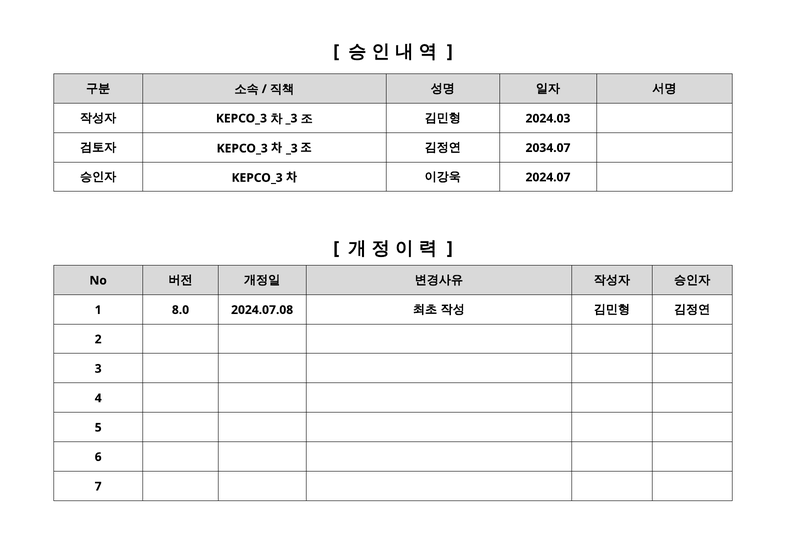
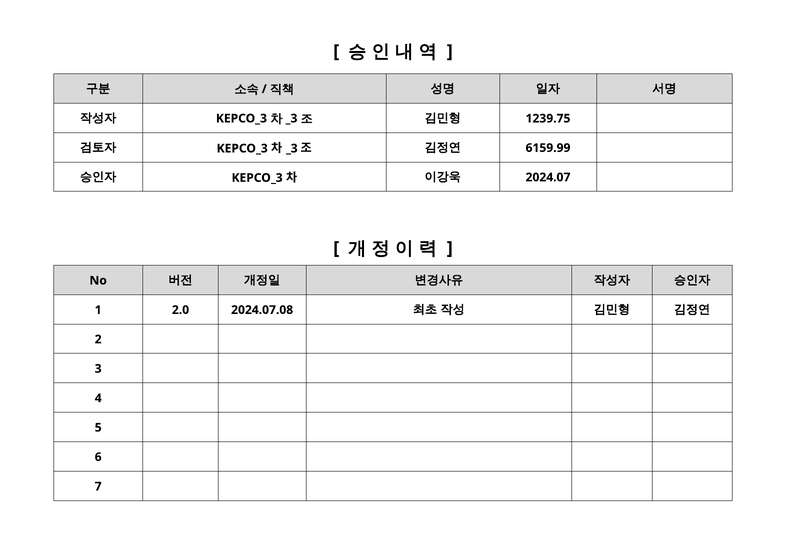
2024.03: 2024.03 -> 1239.75
2034.07: 2034.07 -> 6159.99
8.0: 8.0 -> 2.0
